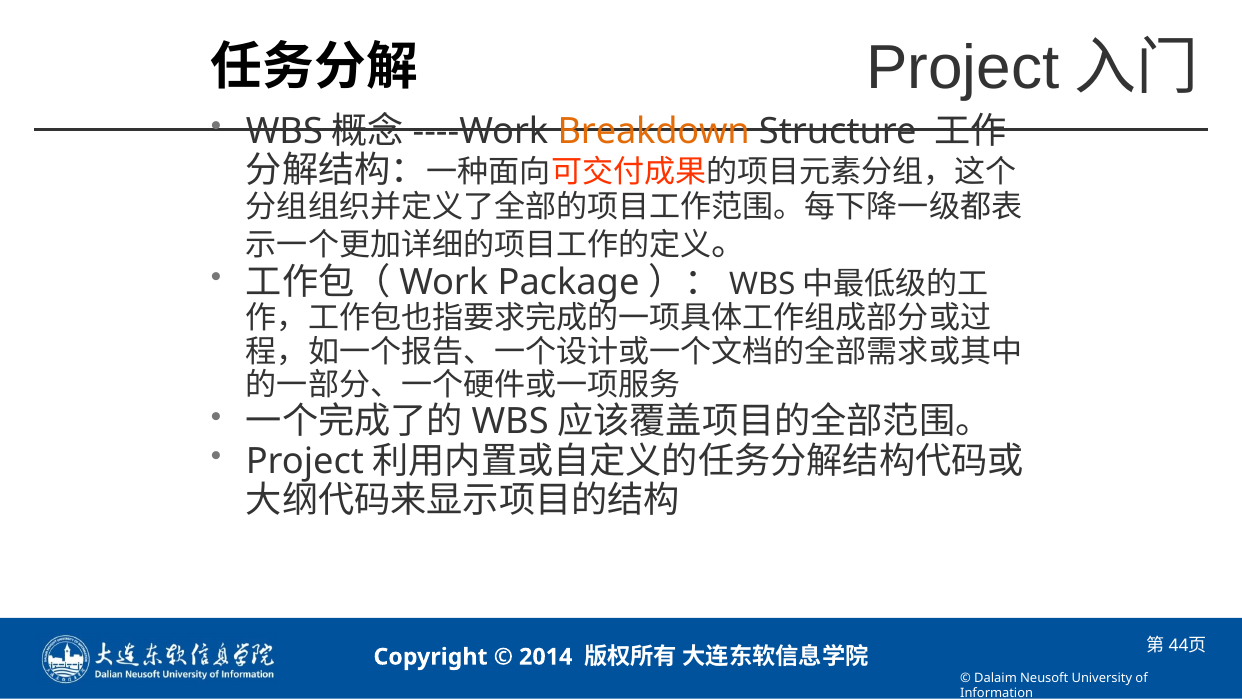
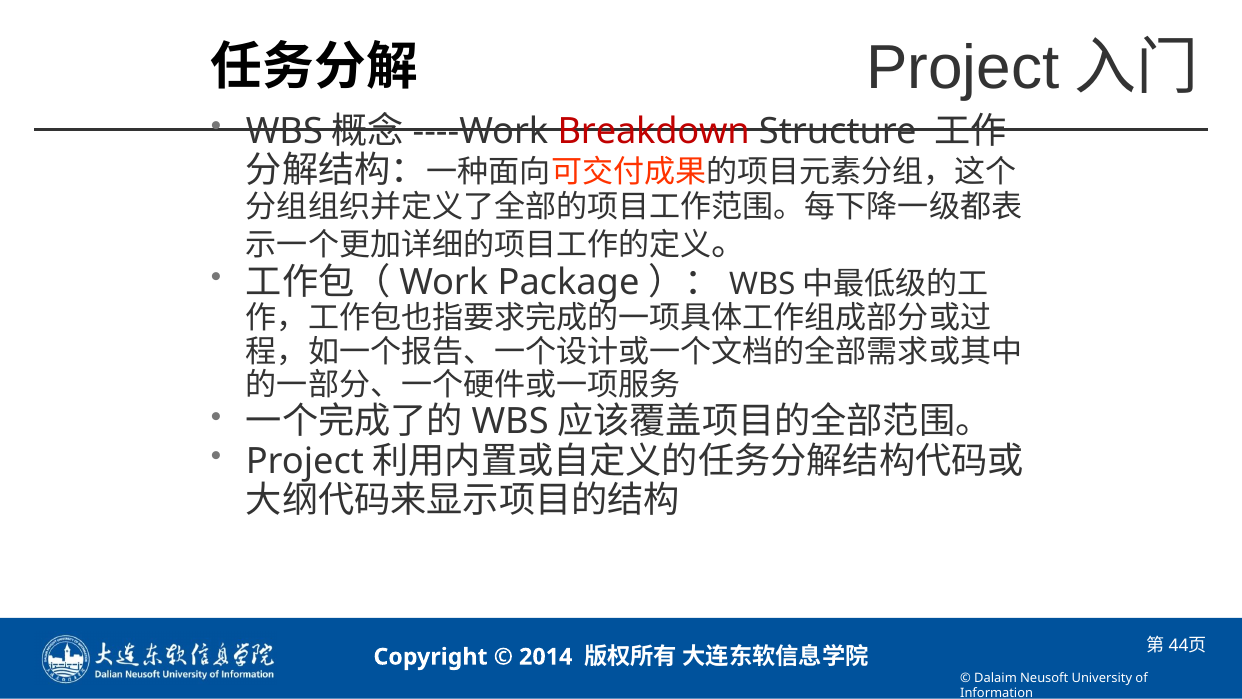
Breakdown colour: orange -> red
